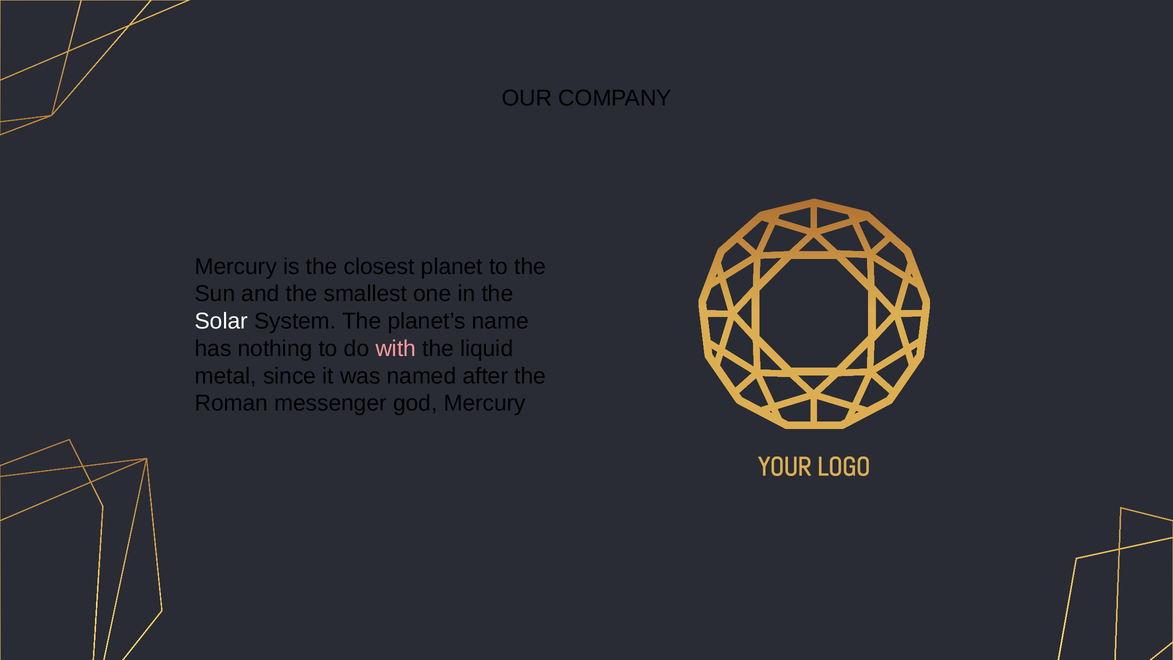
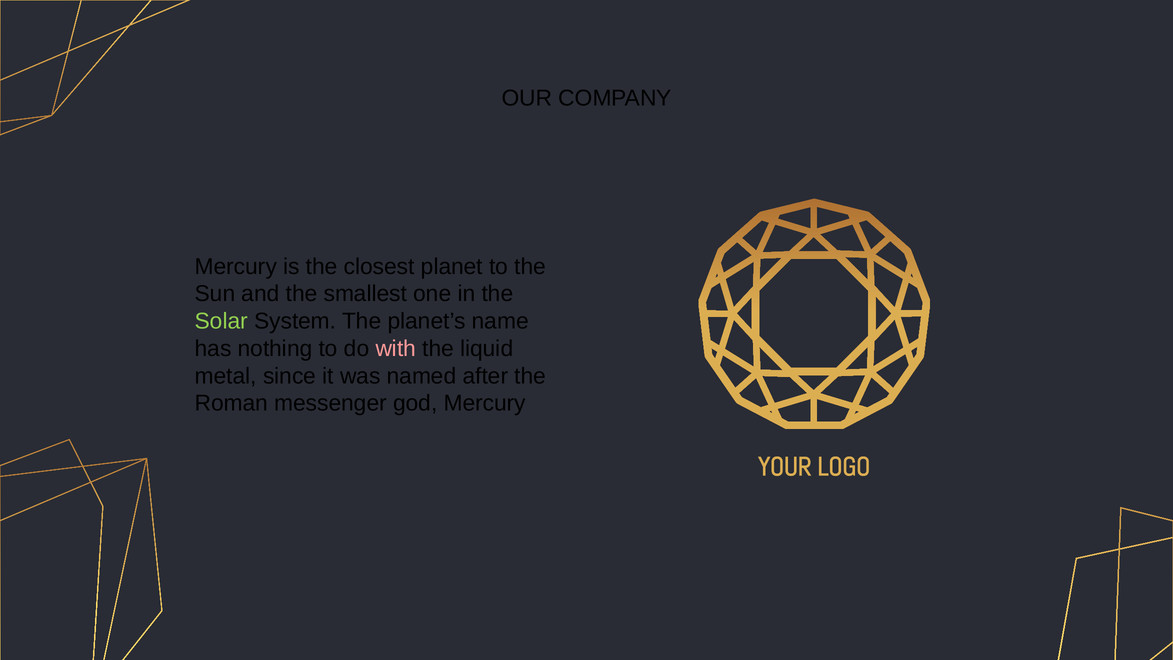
Solar colour: white -> light green
